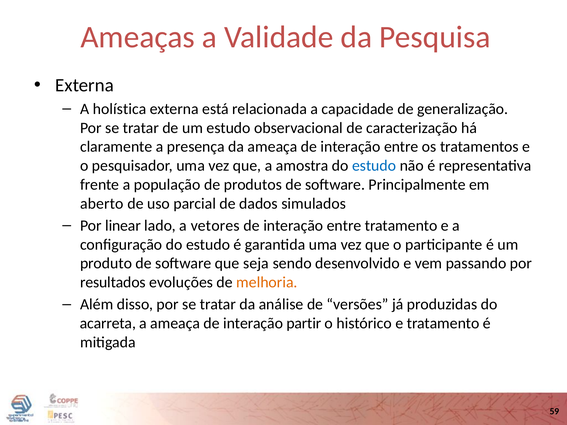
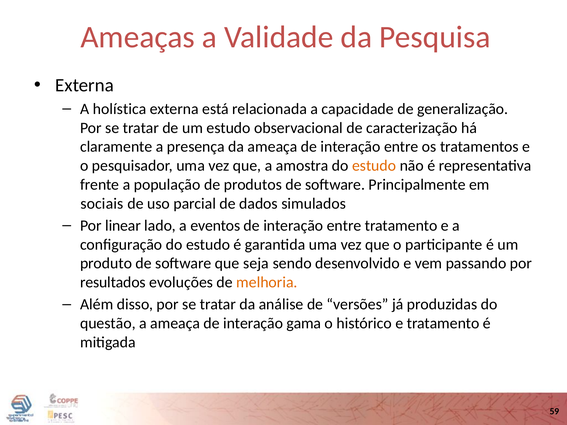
estudo at (374, 166) colour: blue -> orange
aberto: aberto -> sociais
vetores: vetores -> eventos
acarreta: acarreta -> questão
partir: partir -> gama
